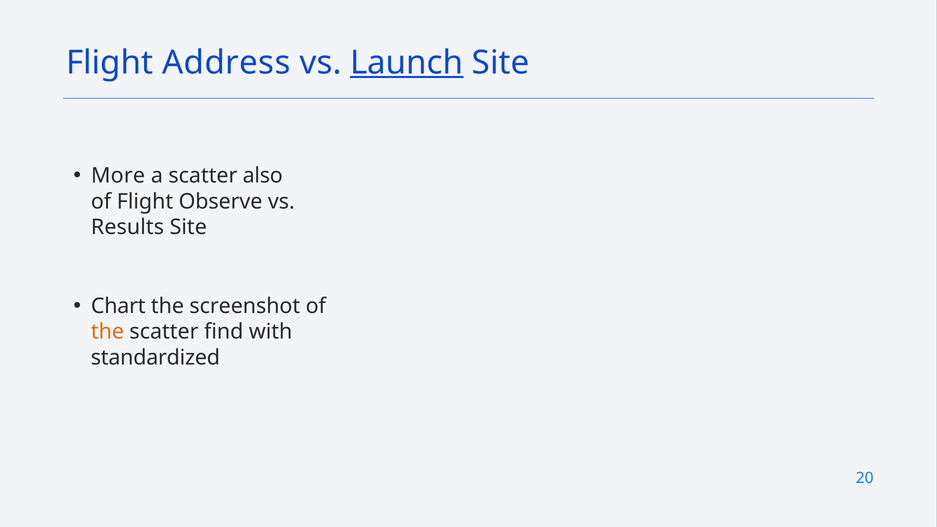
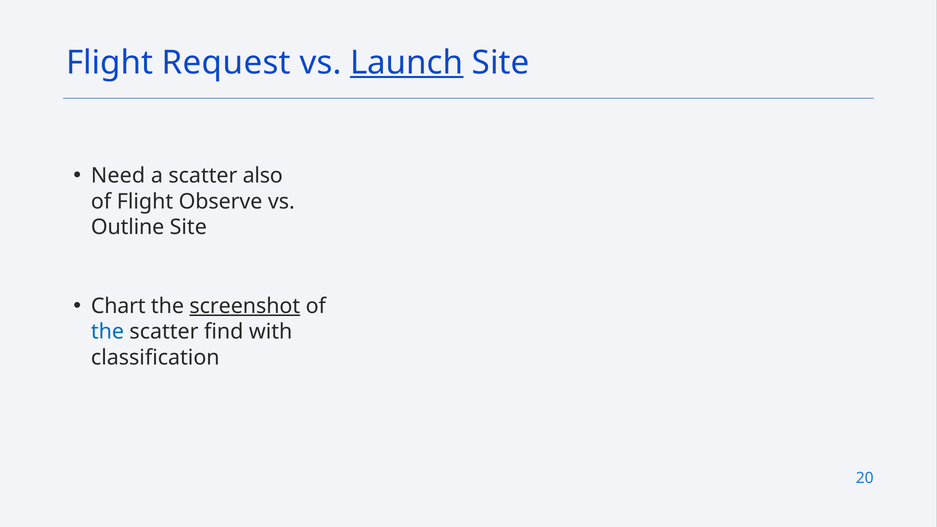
Address: Address -> Request
More: More -> Need
Results: Results -> Outline
screenshot underline: none -> present
the at (108, 332) colour: orange -> blue
standardized: standardized -> classification
